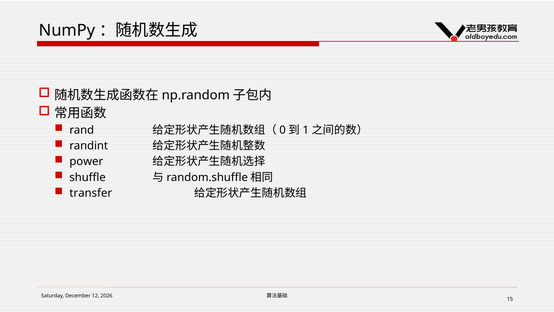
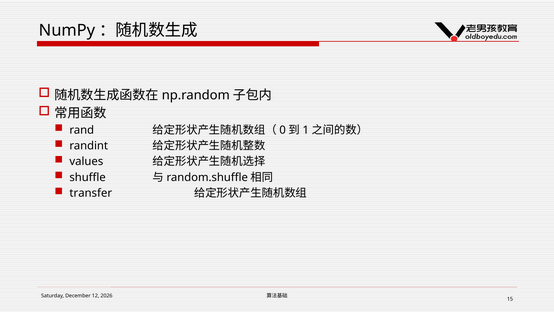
power: power -> values
